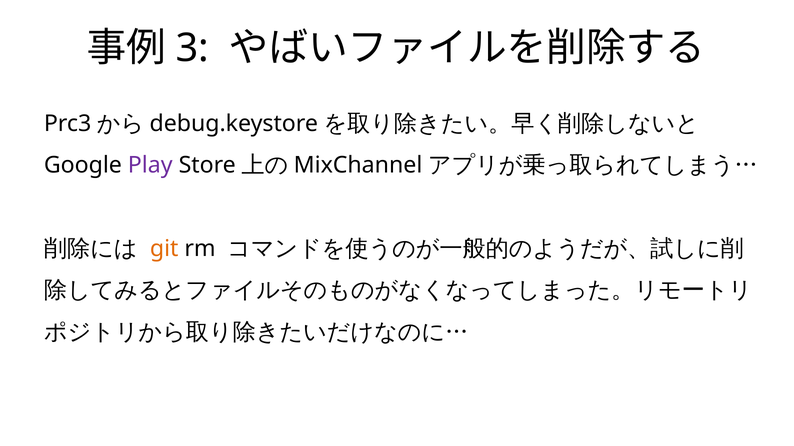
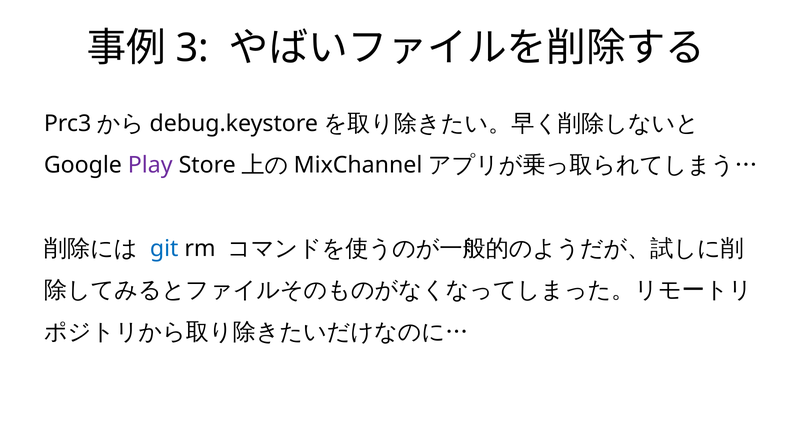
git colour: orange -> blue
